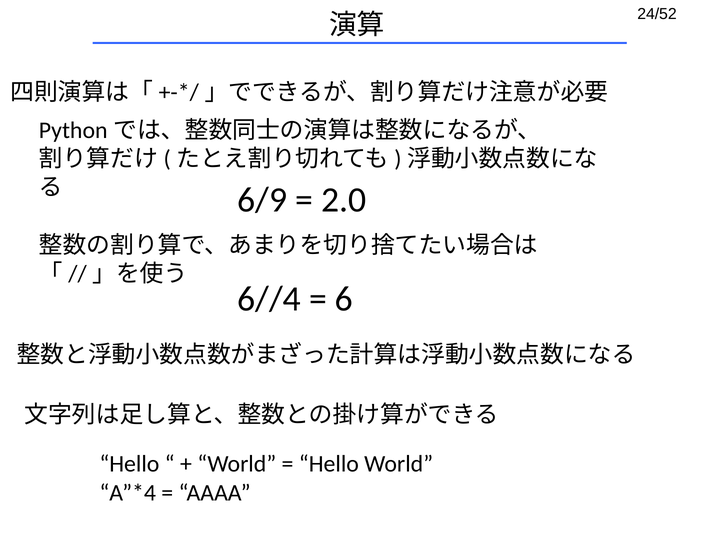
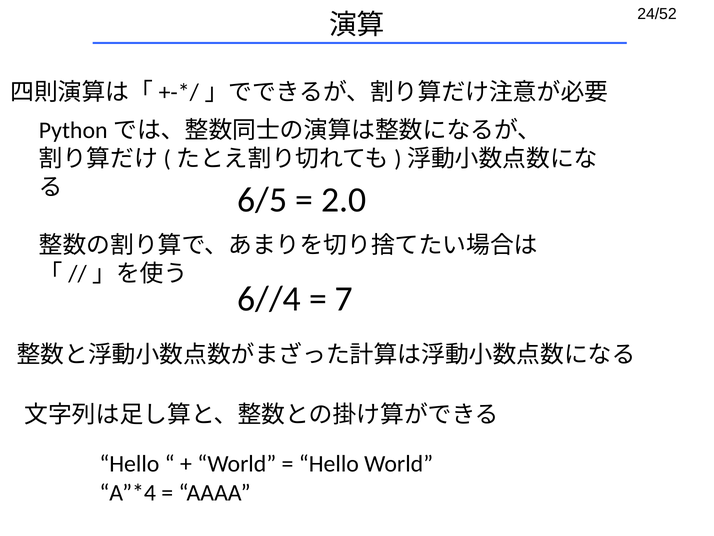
6/9: 6/9 -> 6/5
6: 6 -> 7
